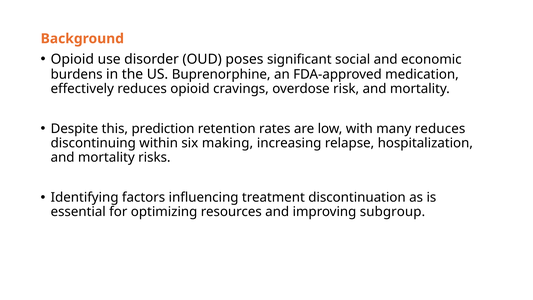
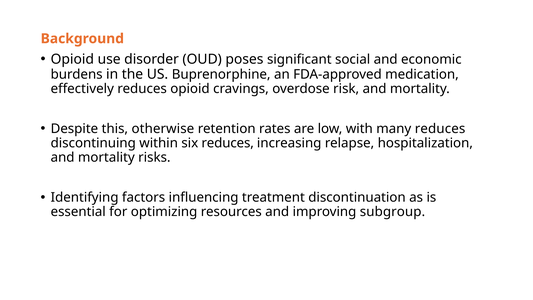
prediction: prediction -> otherwise
six making: making -> reduces
